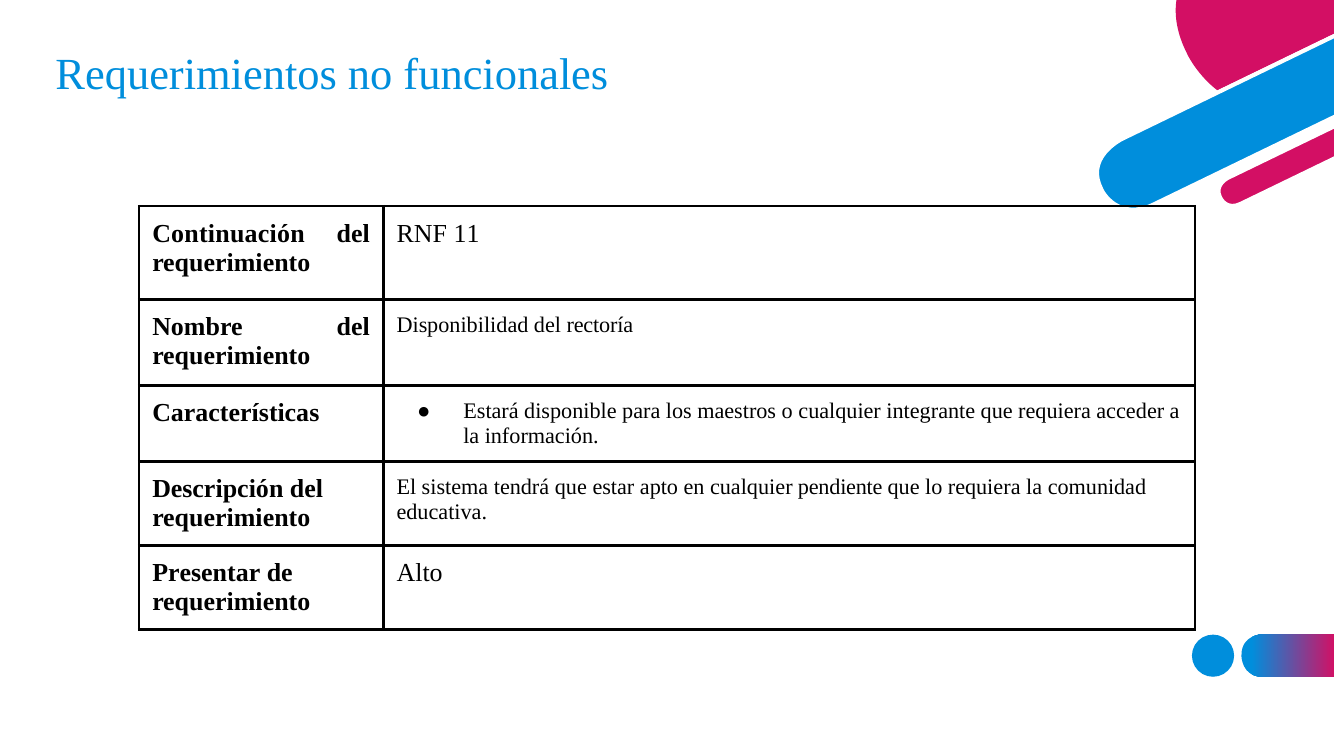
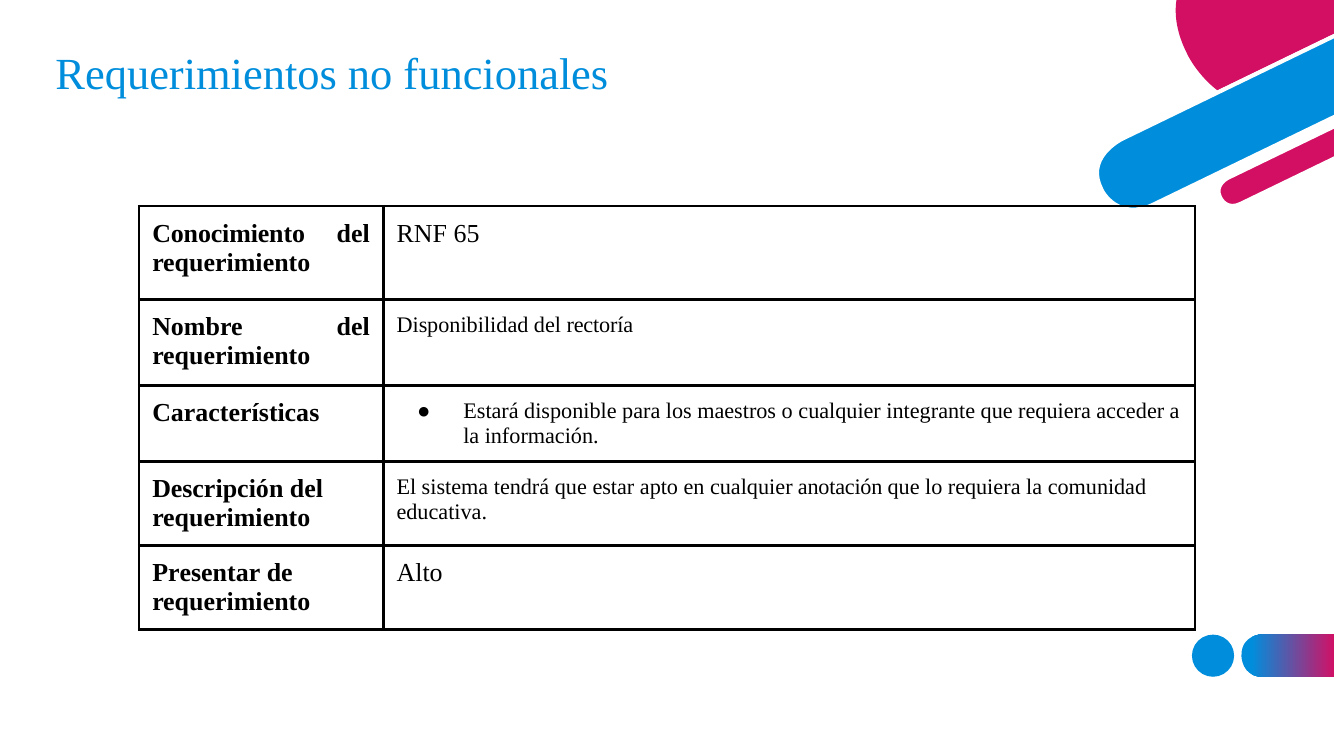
Continuación: Continuación -> Conocimiento
11: 11 -> 65
pendiente: pendiente -> anotación
